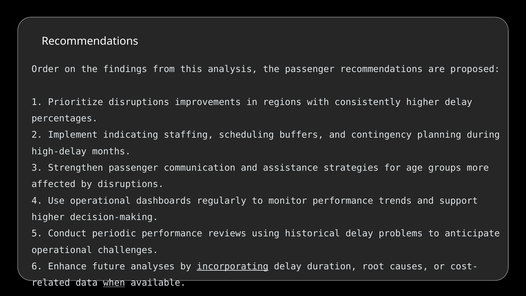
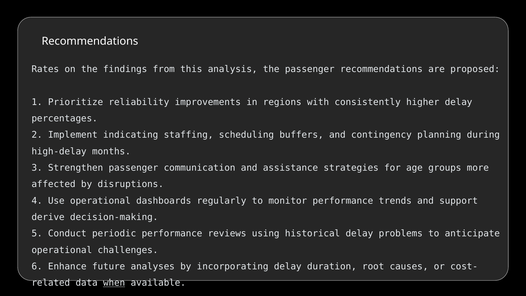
Order: Order -> Rates
Prioritize disruptions: disruptions -> reliability
higher at (48, 217): higher -> derive
incorporating underline: present -> none
